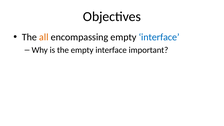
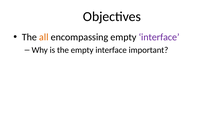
interface at (159, 37) colour: blue -> purple
